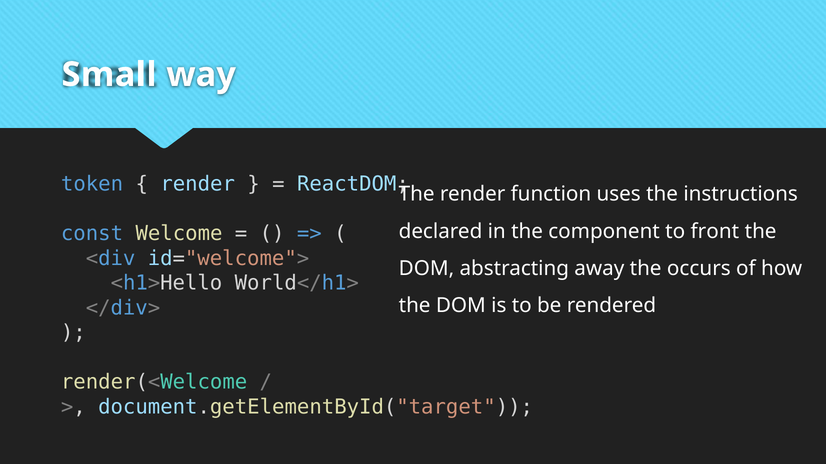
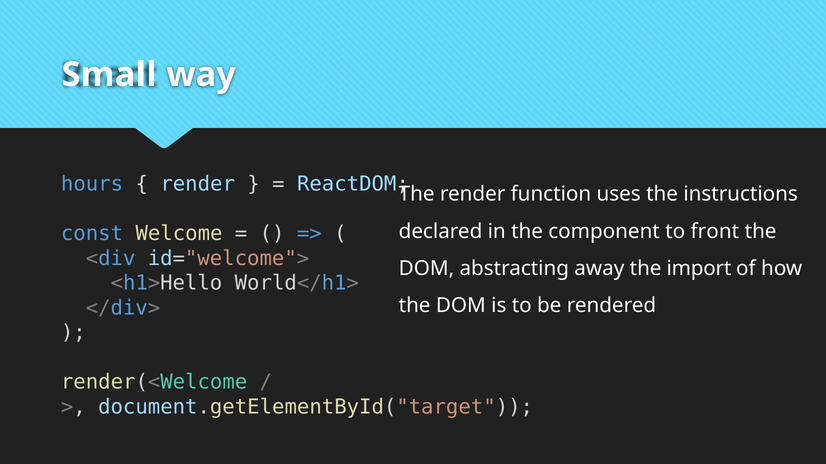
token: token -> hours
occurs: occurs -> import
